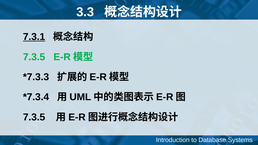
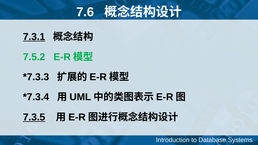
3.3: 3.3 -> 7.6
7.3.5 at (34, 57): 7.3.5 -> 7.5.2
7.3.5 at (34, 117) underline: none -> present
